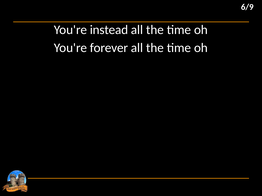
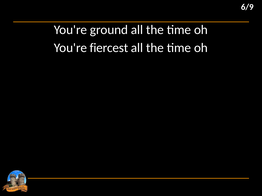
instead: instead -> ground
forever: forever -> fiercest
